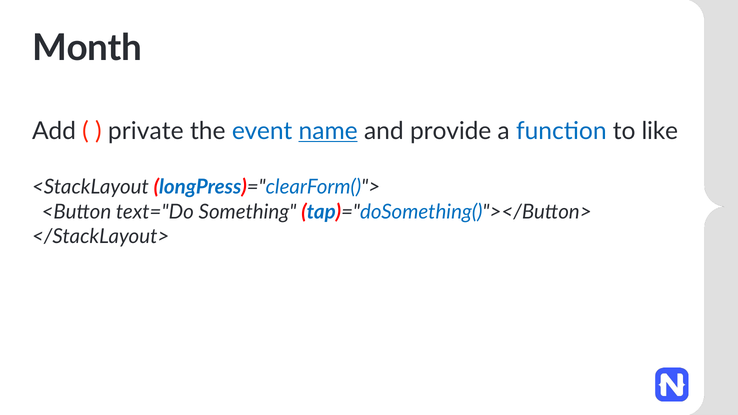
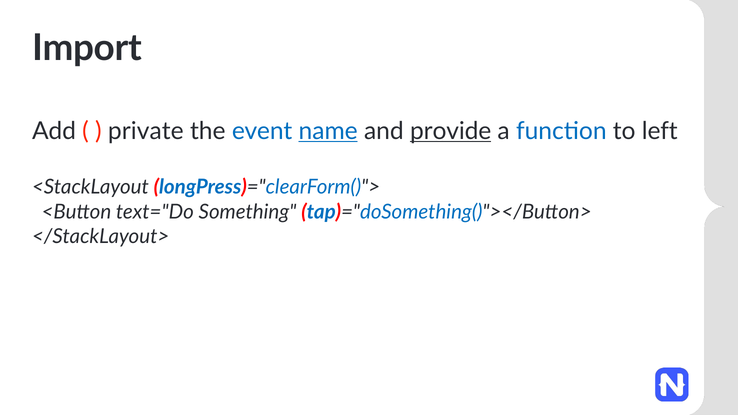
Month: Month -> Import
provide underline: none -> present
like: like -> left
